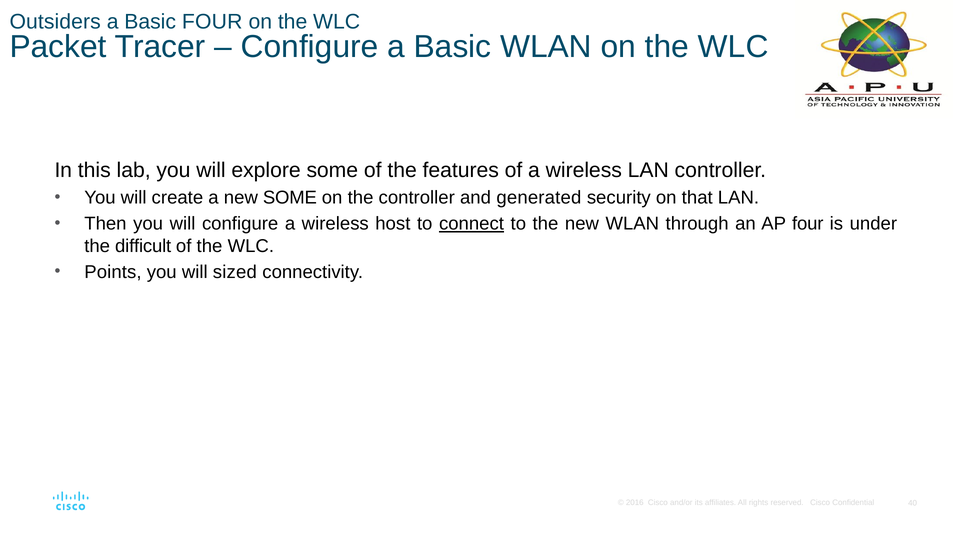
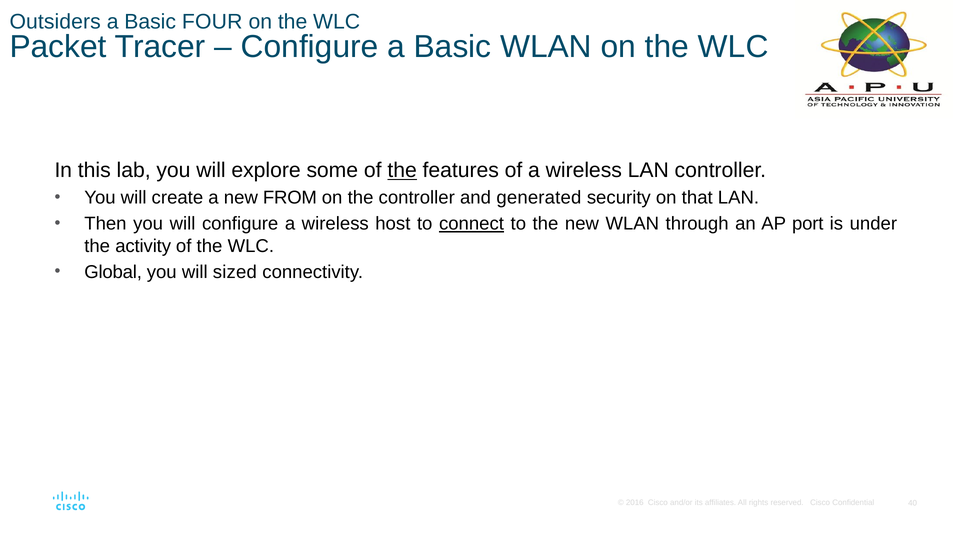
the at (402, 170) underline: none -> present
new SOME: SOME -> FROM
AP four: four -> port
difficult: difficult -> activity
Points: Points -> Global
